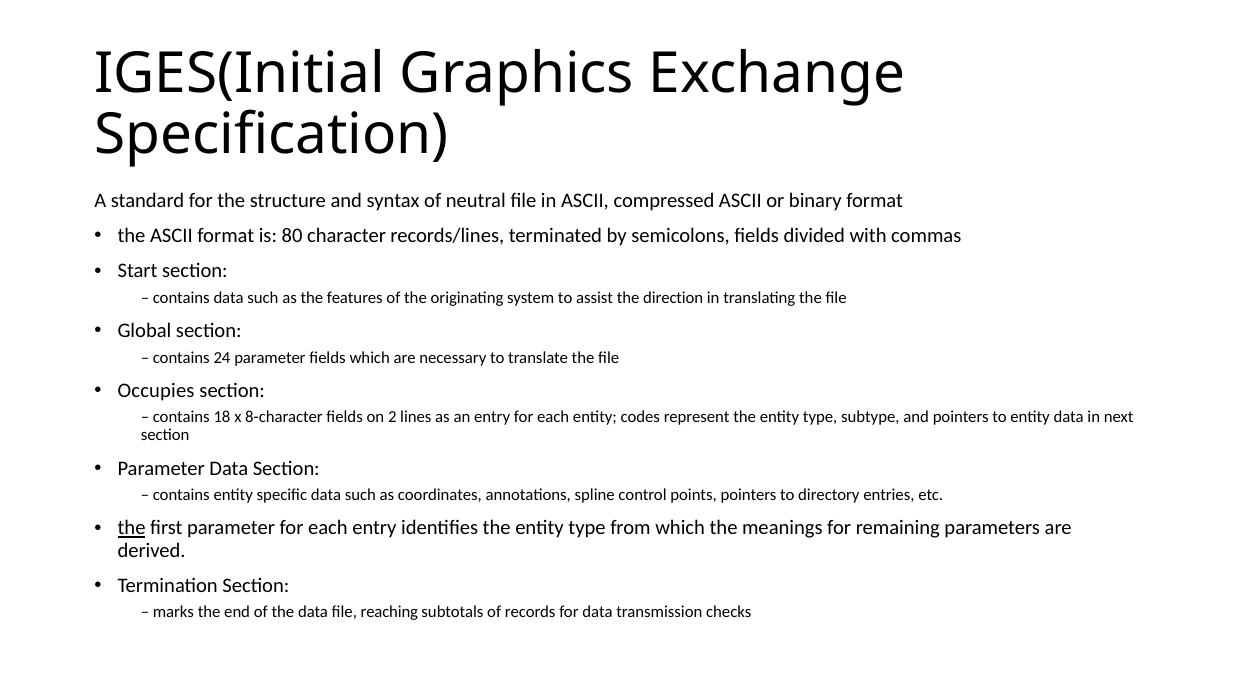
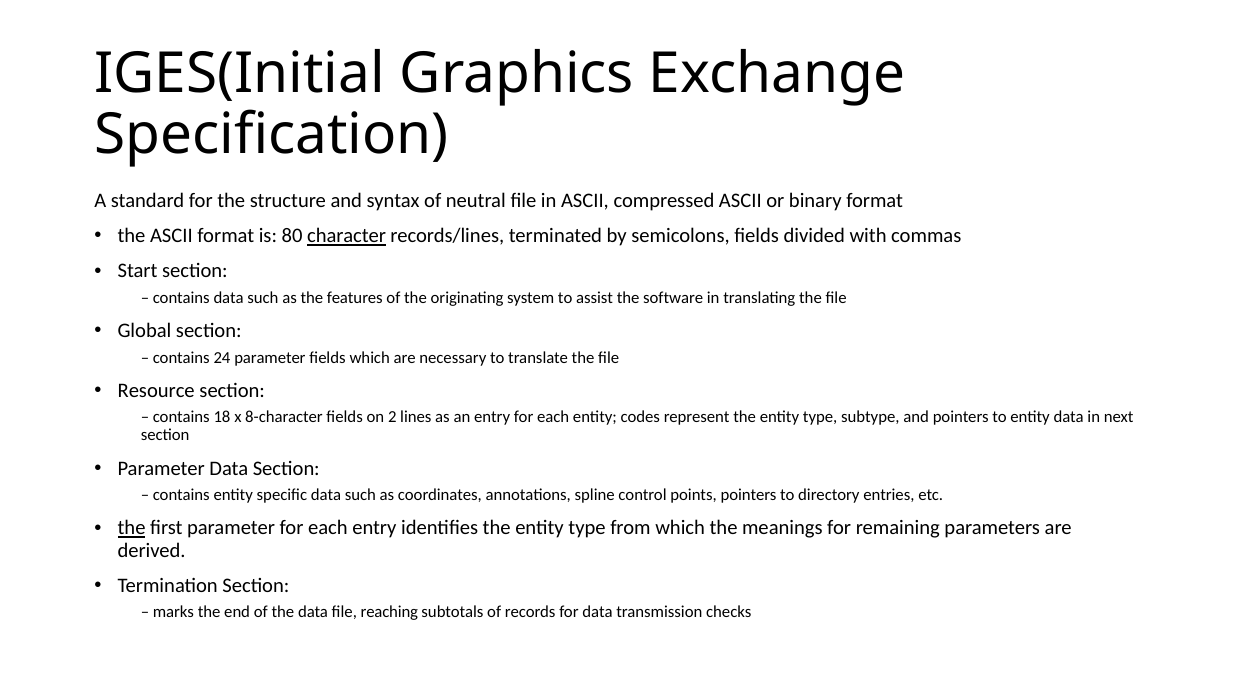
character underline: none -> present
direction: direction -> software
Occupies: Occupies -> Resource
